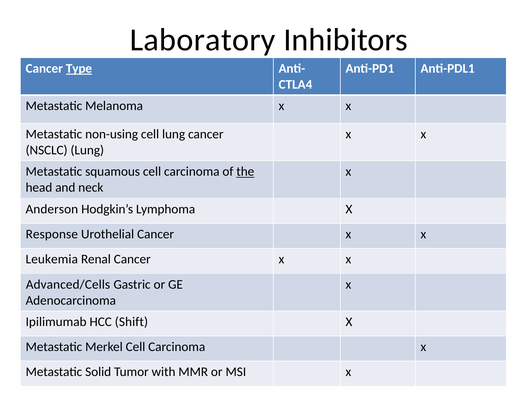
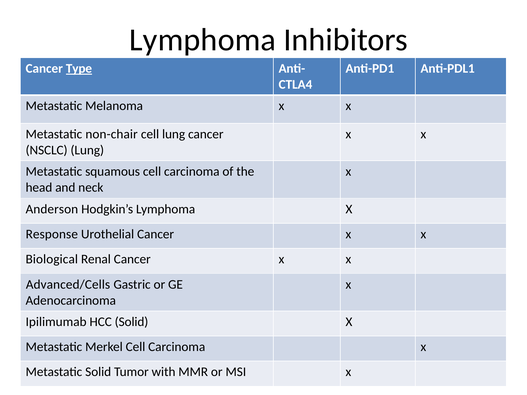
Laboratory at (203, 40): Laboratory -> Lymphoma
non-using: non-using -> non-chair
the underline: present -> none
Leukemia: Leukemia -> Biological
HCC Shift: Shift -> Solid
